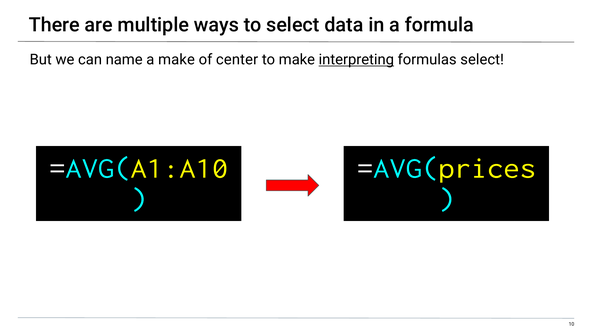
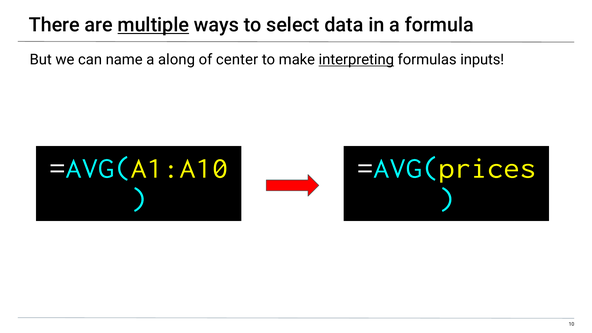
multiple underline: none -> present
a make: make -> along
formulas select: select -> inputs
